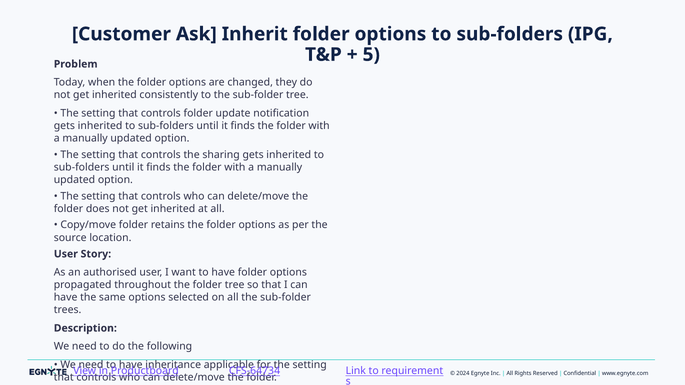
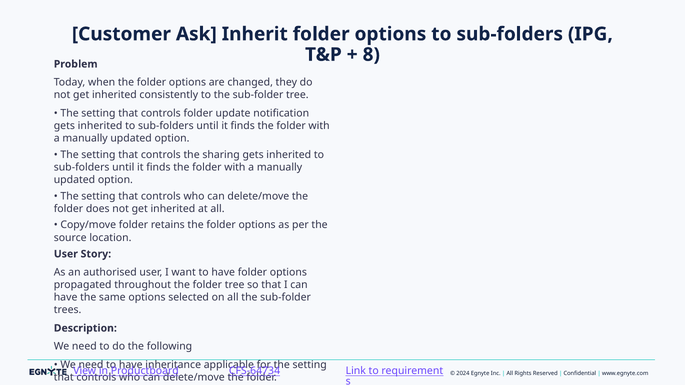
5: 5 -> 8
